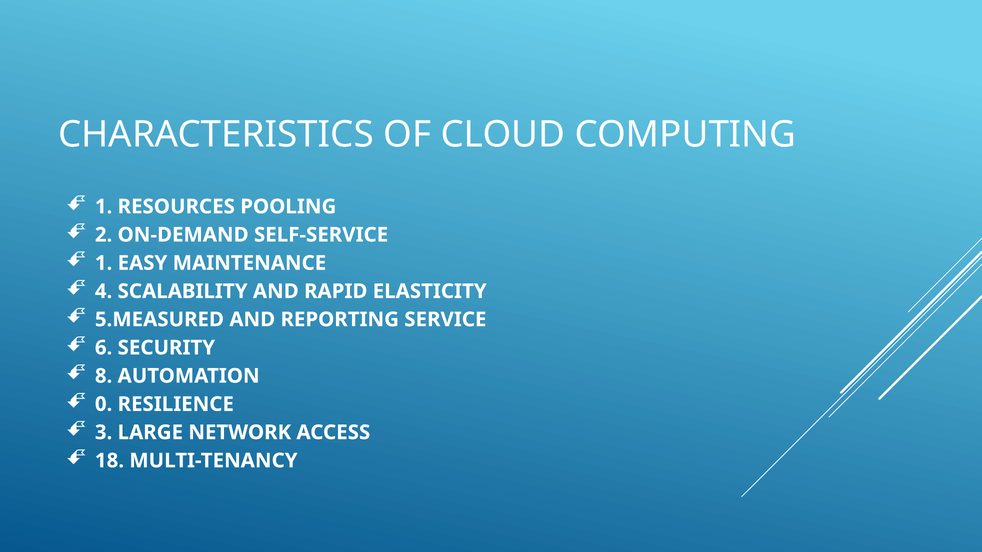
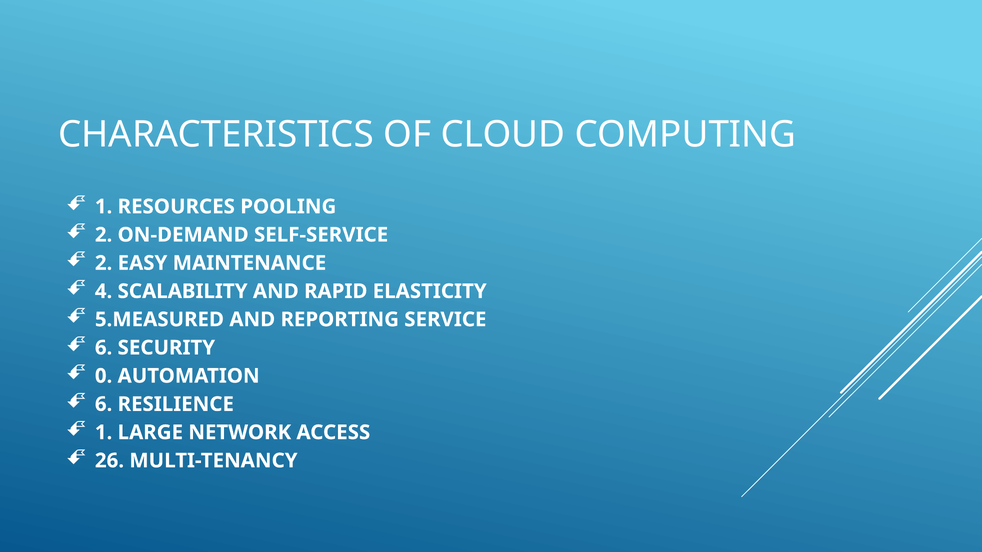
1 at (104, 263): 1 -> 2
8: 8 -> 0
0 at (104, 404): 0 -> 6
3 at (104, 433): 3 -> 1
18: 18 -> 26
